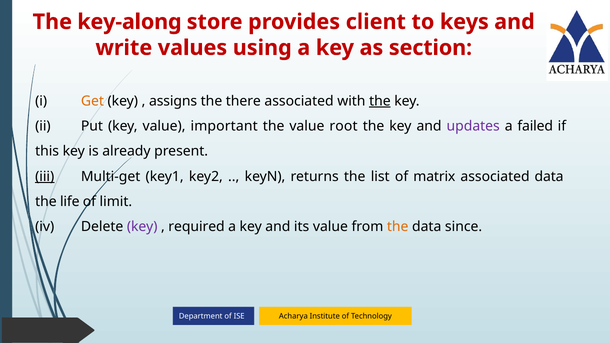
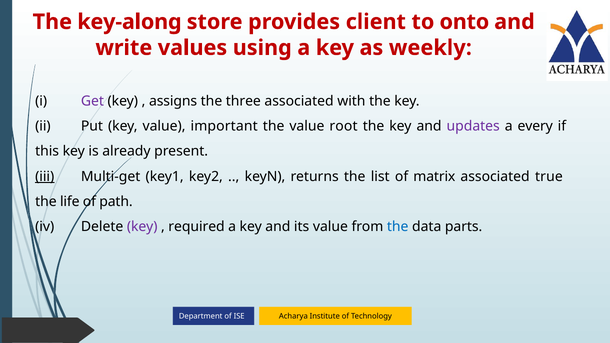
keys: keys -> onto
section: section -> weekly
Get colour: orange -> purple
there: there -> three
the at (380, 101) underline: present -> none
failed: failed -> every
associated data: data -> true
limit: limit -> path
the at (398, 227) colour: orange -> blue
since: since -> parts
